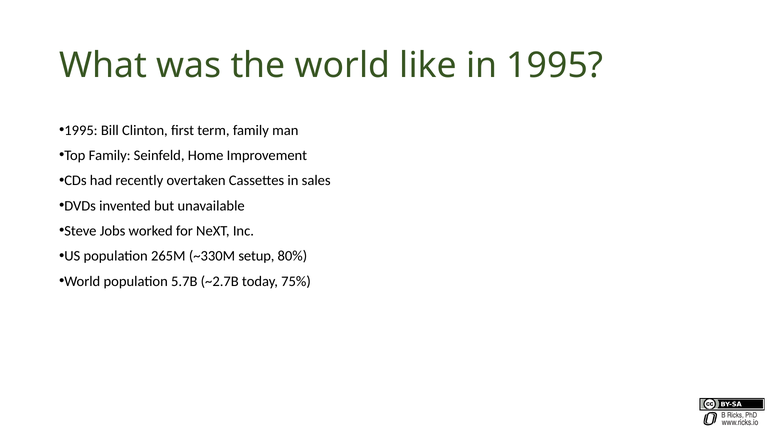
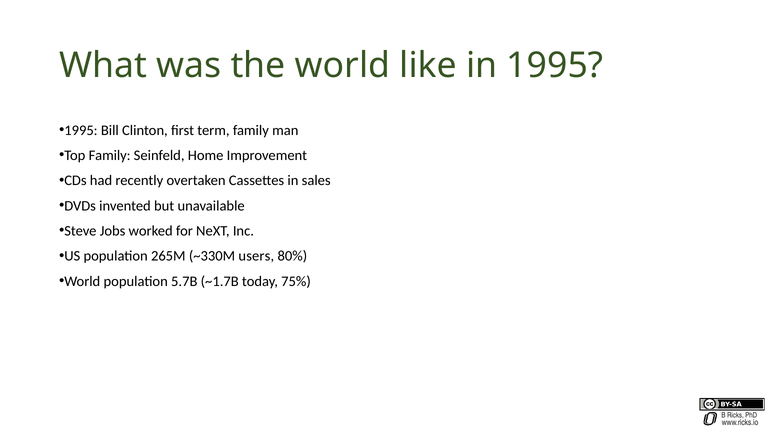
setup: setup -> users
~2.7B: ~2.7B -> ~1.7B
